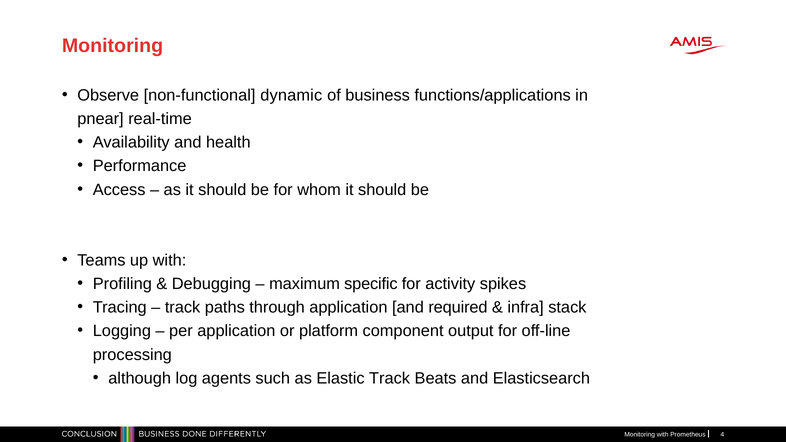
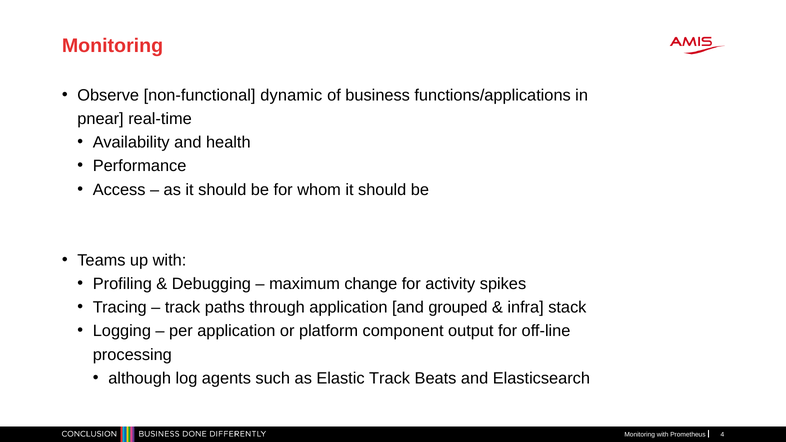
specific: specific -> change
required: required -> grouped
